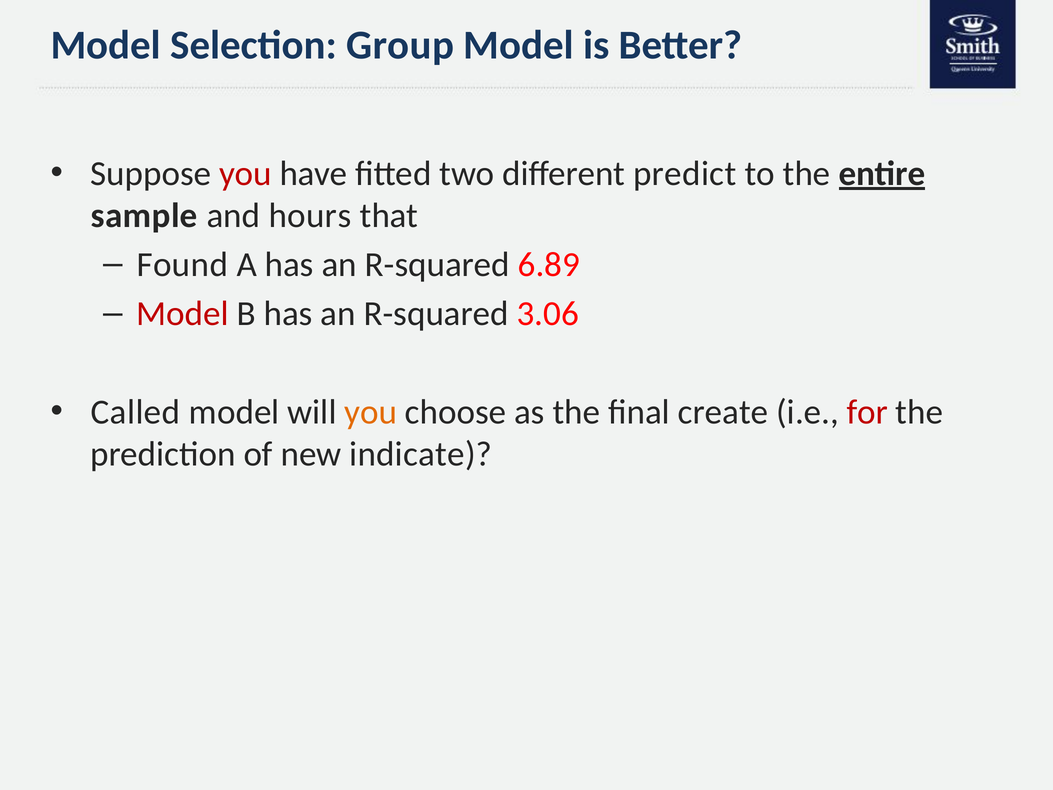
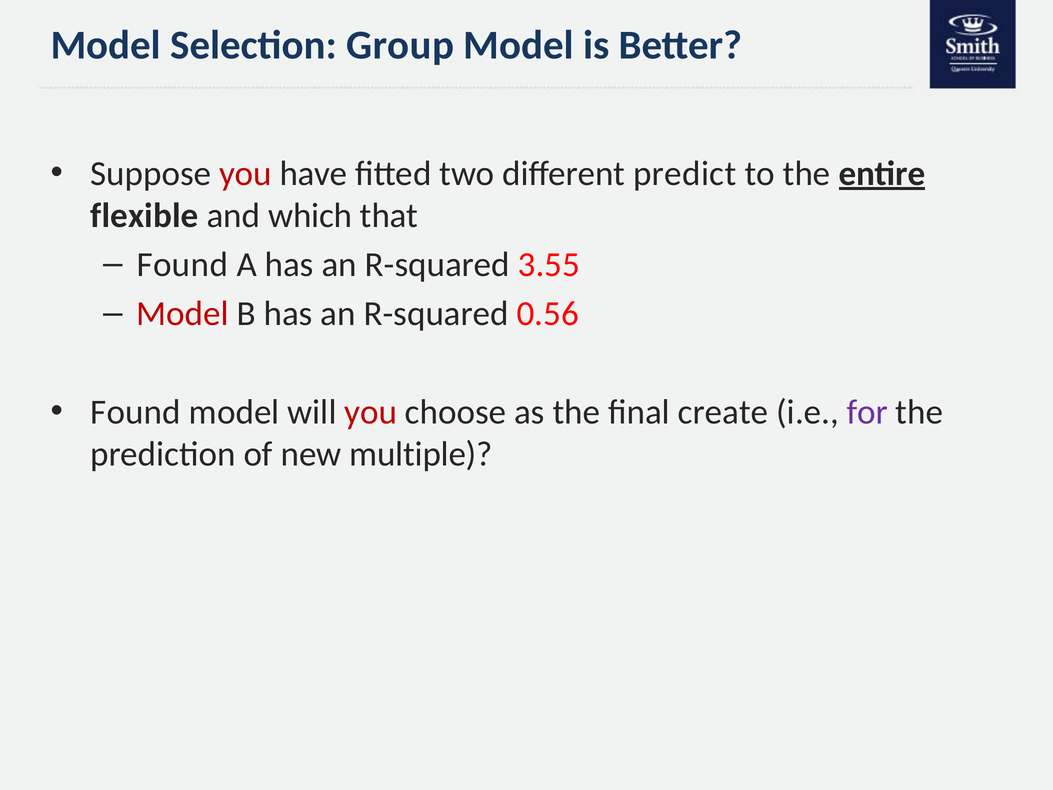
sample: sample -> flexible
hours: hours -> which
6.89: 6.89 -> 3.55
3.06: 3.06 -> 0.56
Called at (136, 412): Called -> Found
you at (371, 412) colour: orange -> red
for colour: red -> purple
indicate: indicate -> multiple
